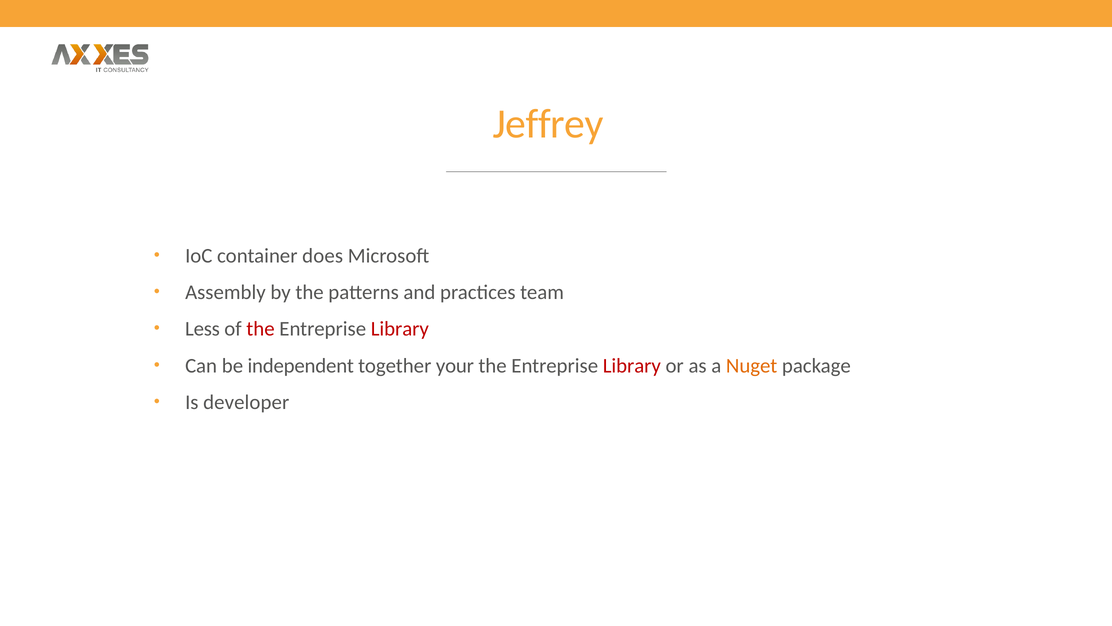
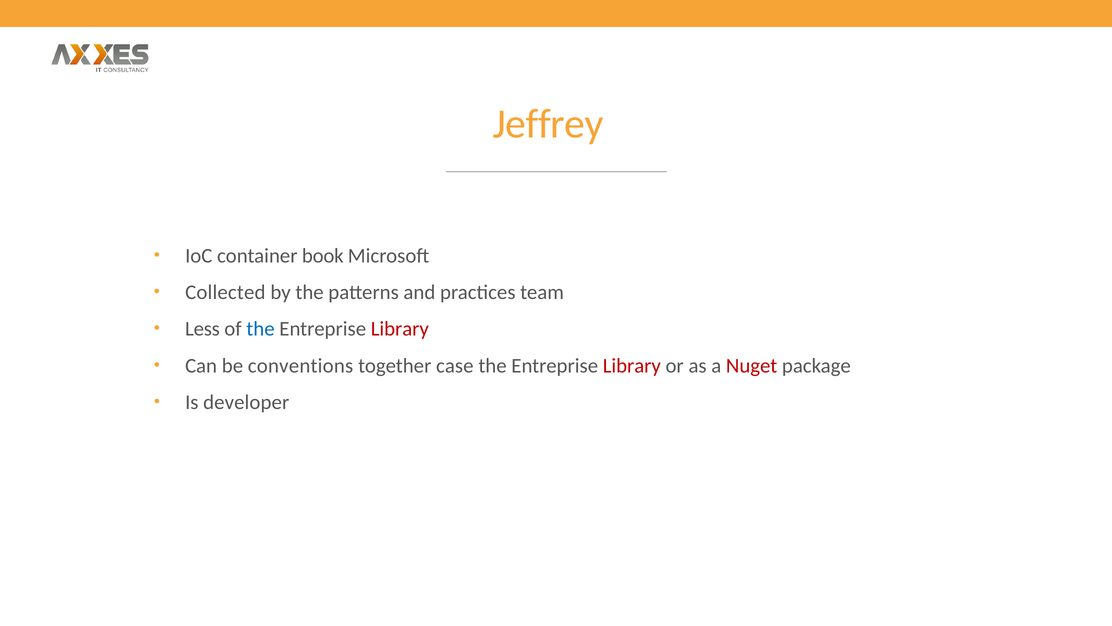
does: does -> book
Assembly: Assembly -> Collected
the at (261, 329) colour: red -> blue
independent: independent -> conventions
your: your -> case
Nuget colour: orange -> red
